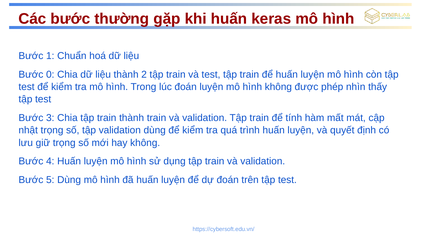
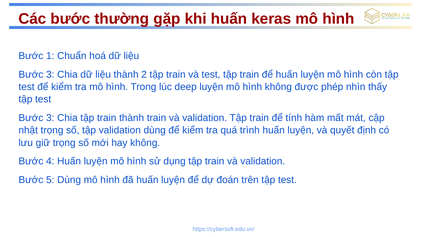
0 at (50, 75): 0 -> 3
lúc đoán: đoán -> deep
